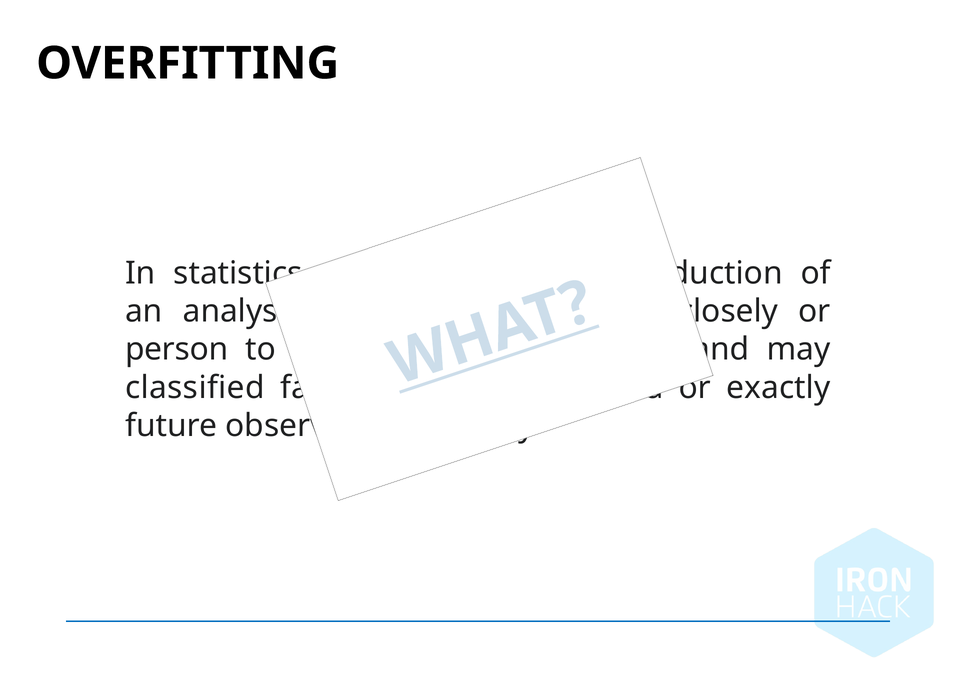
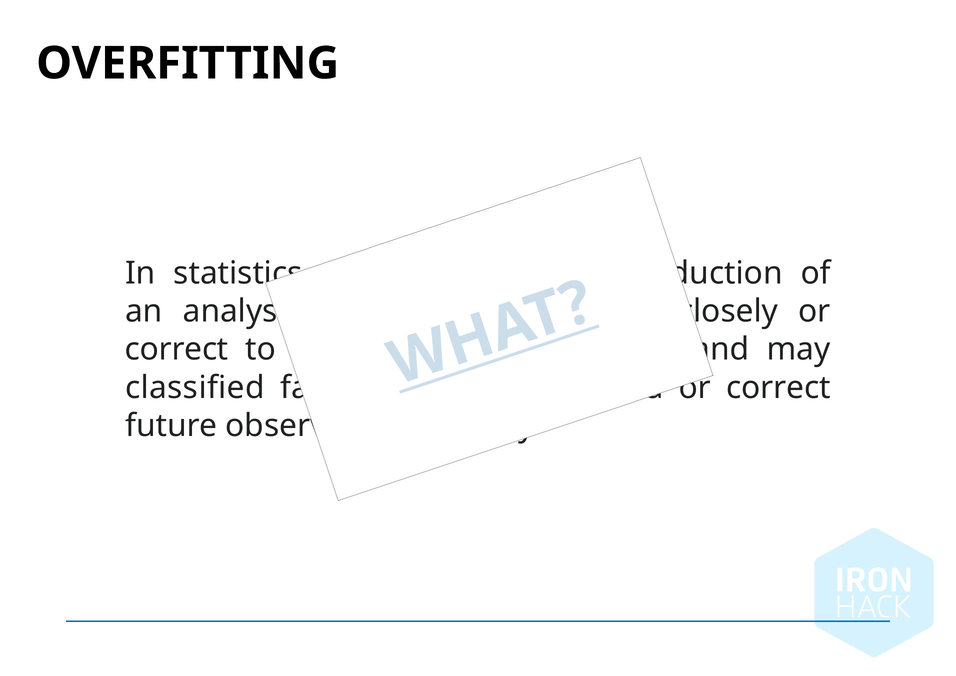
person at (177, 349): person -> correct
exactly at (778, 388): exactly -> correct
